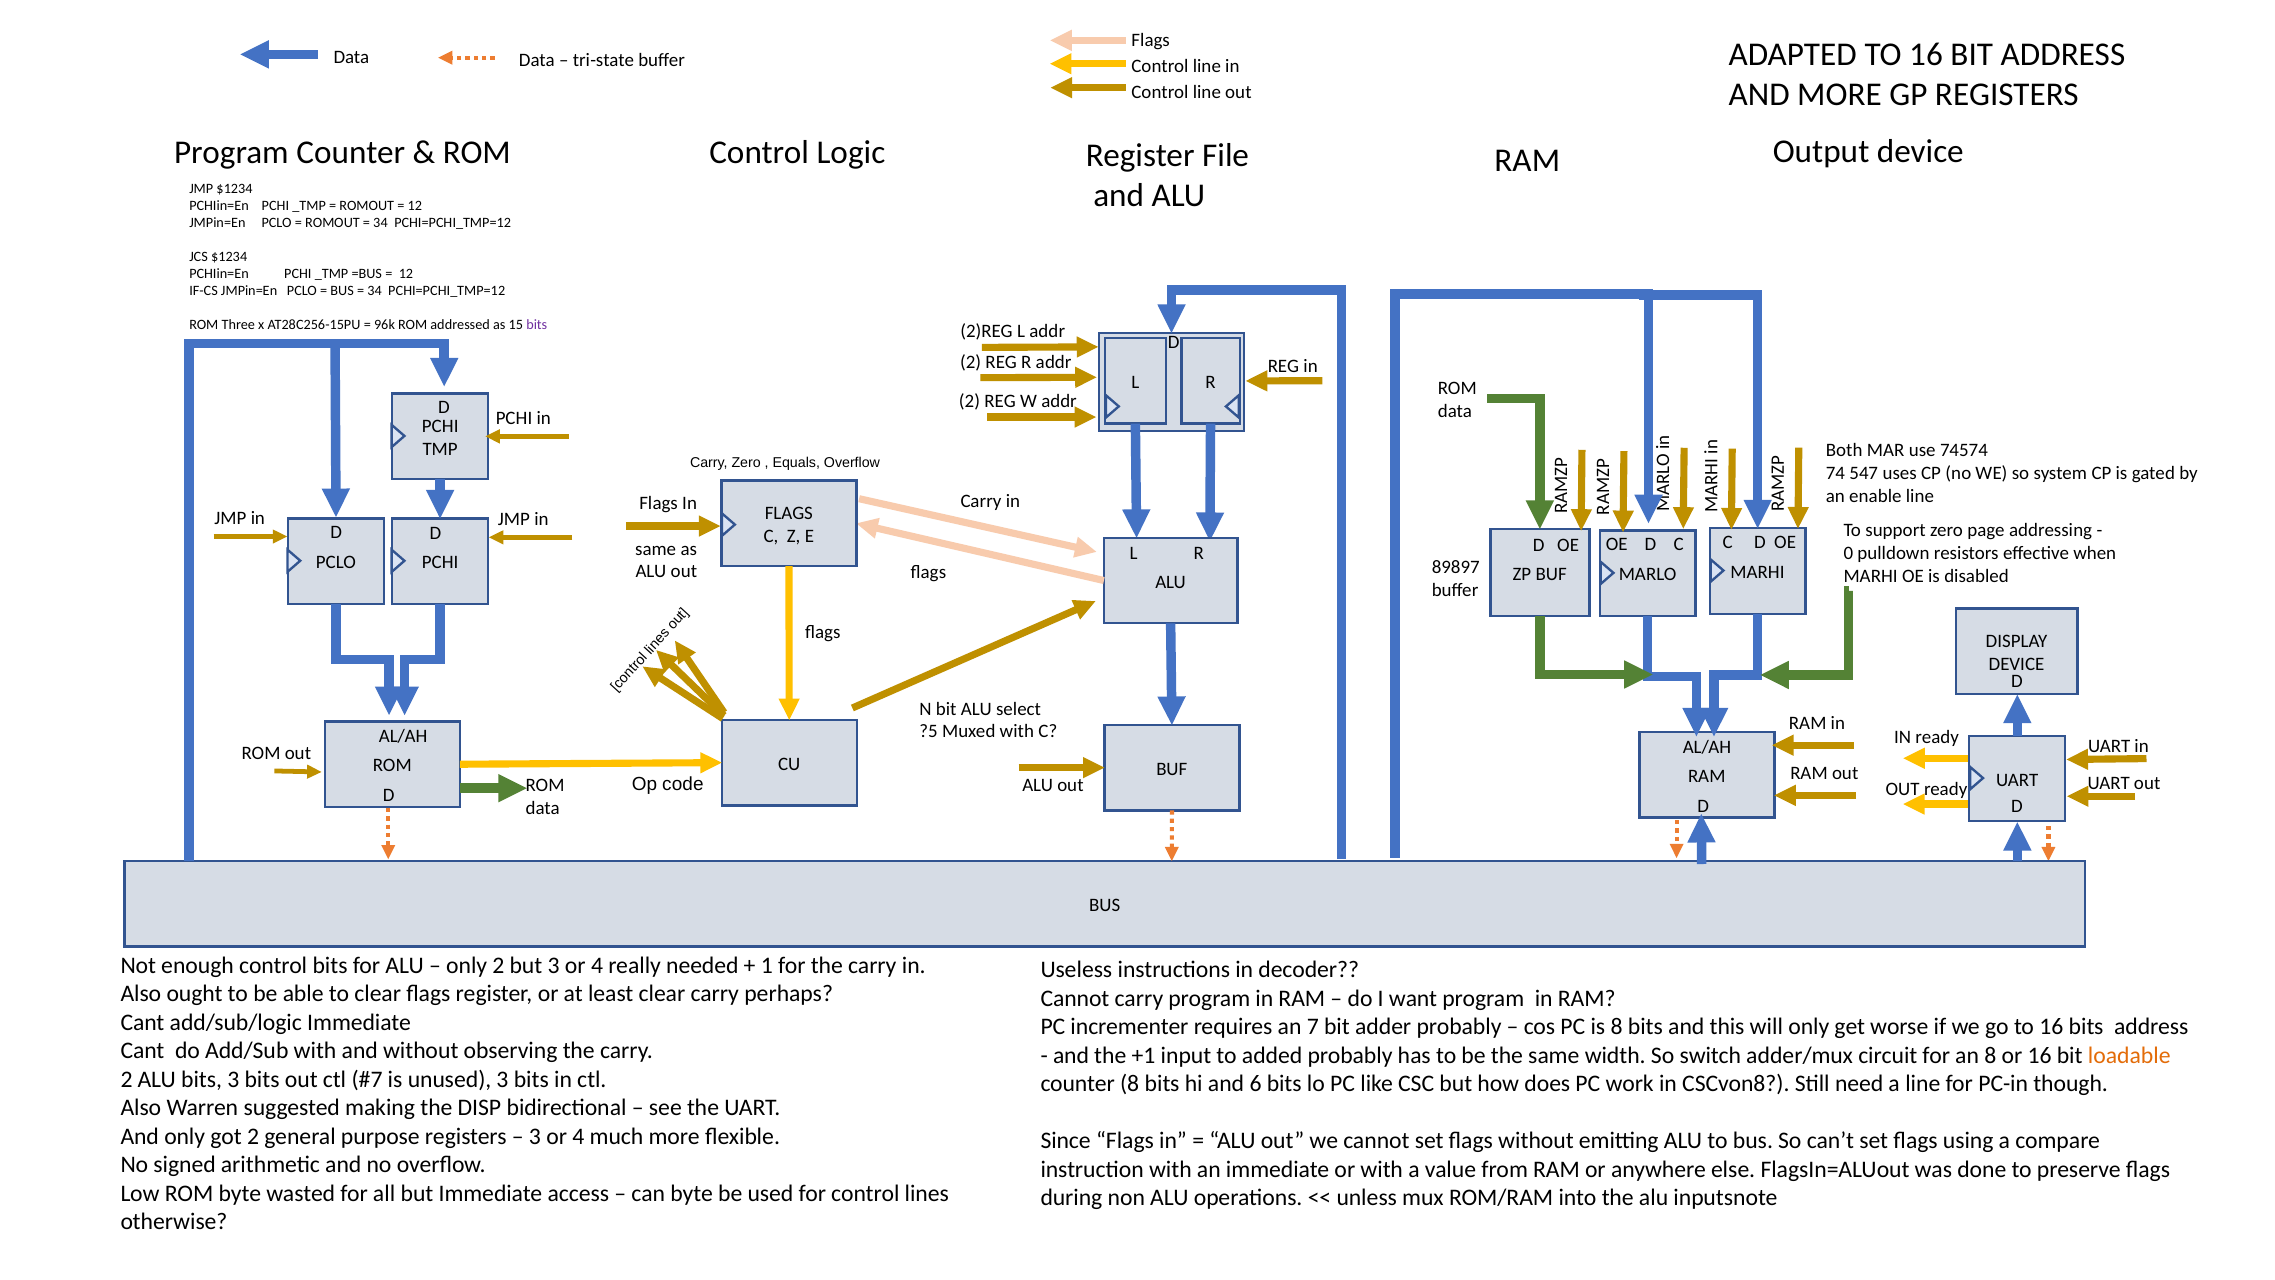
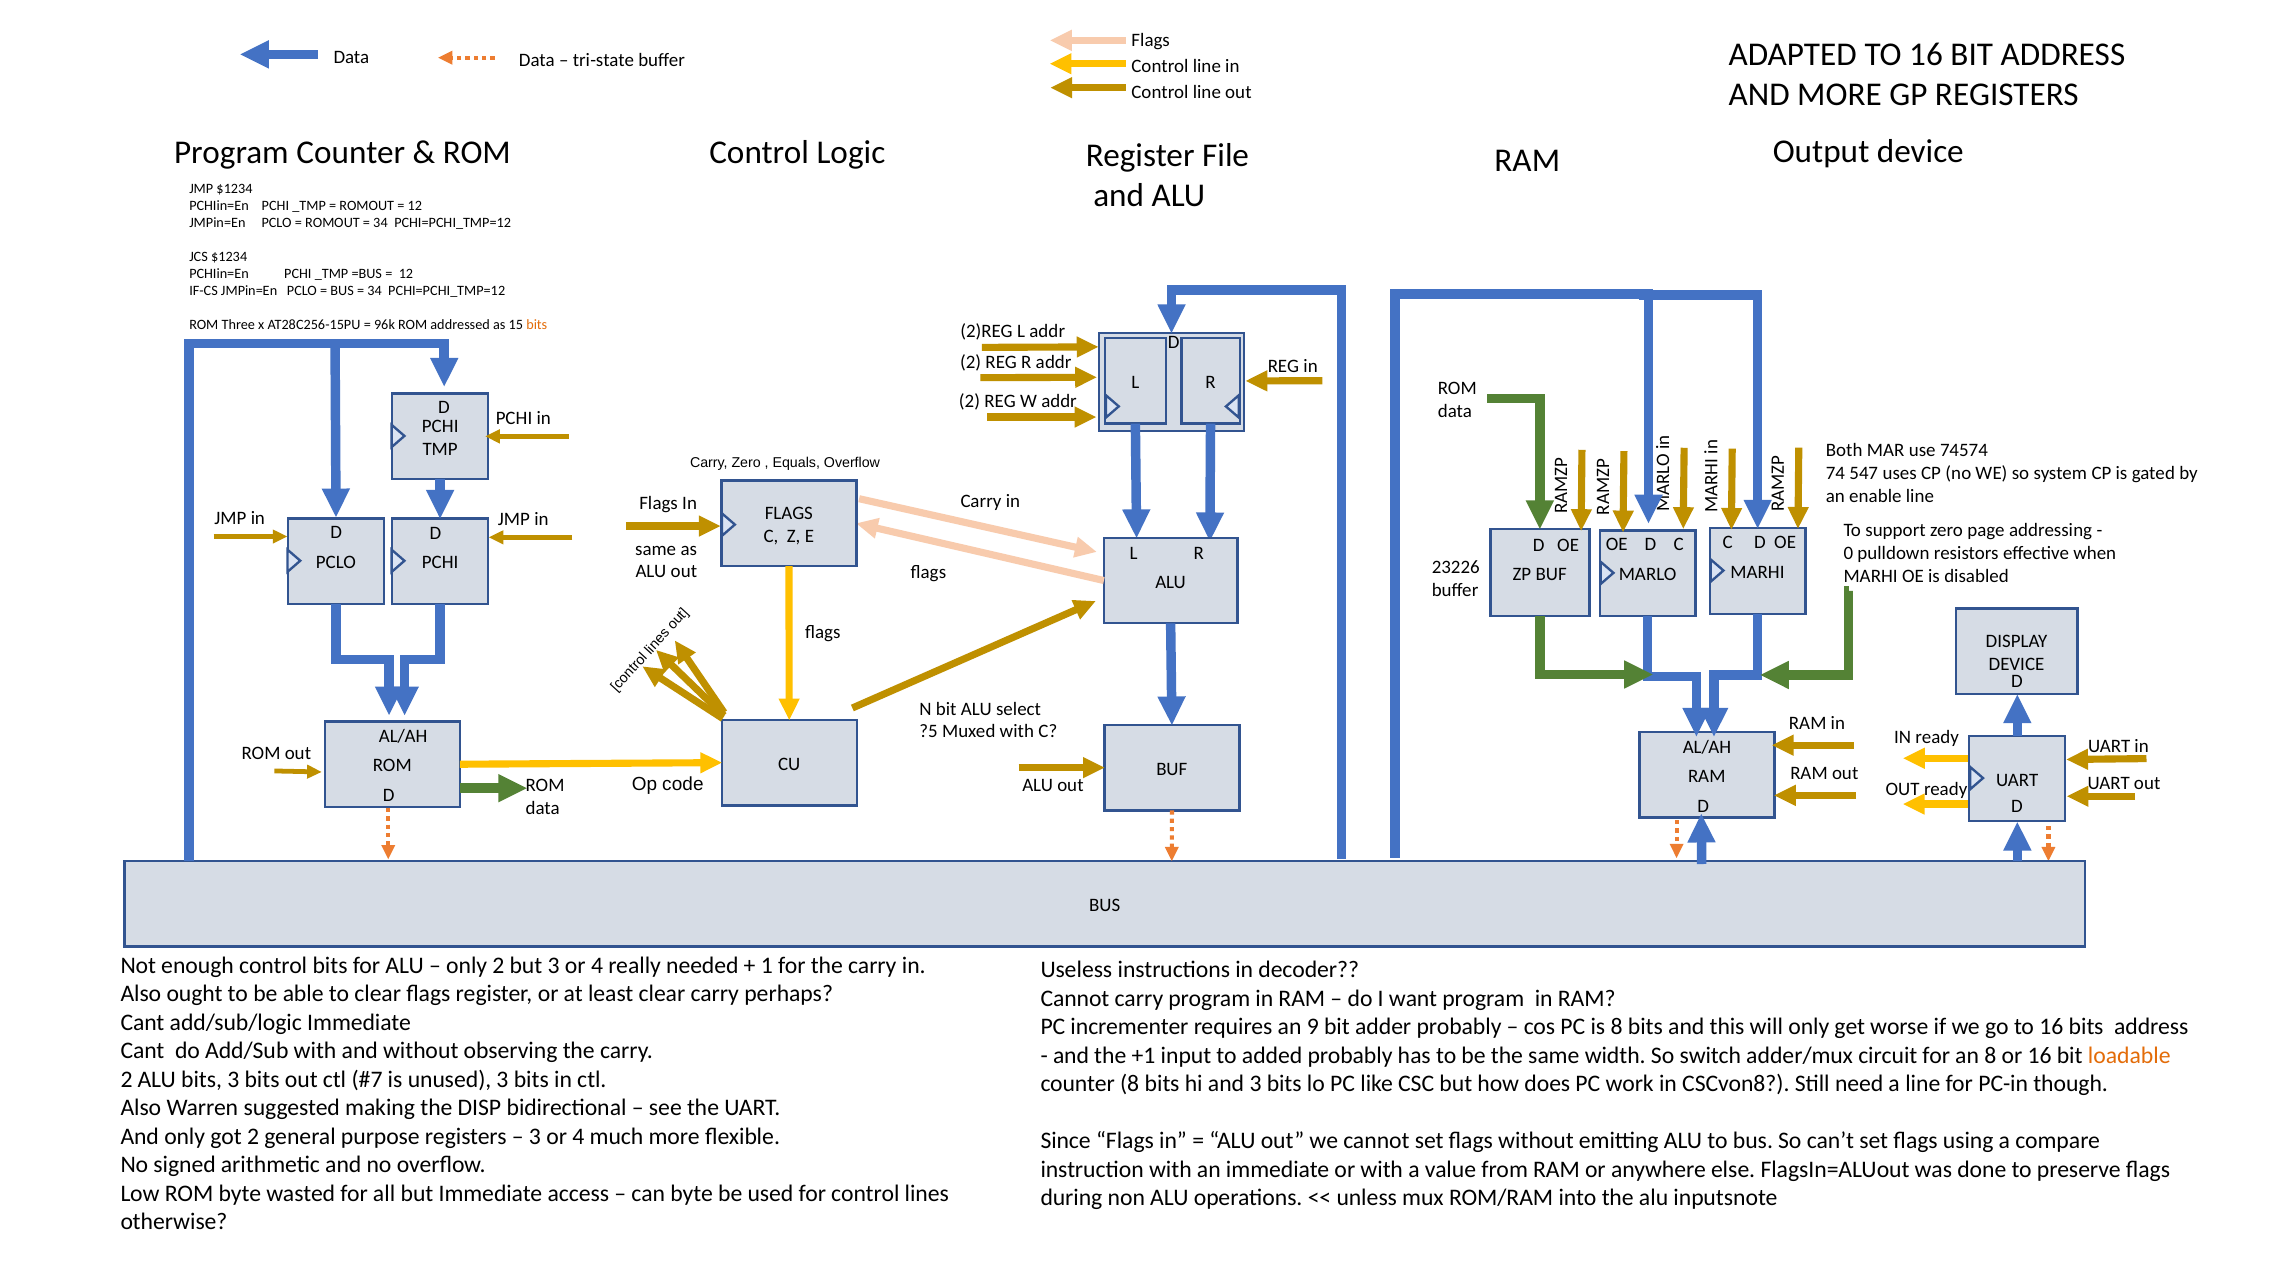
bits at (537, 325) colour: purple -> orange
89897: 89897 -> 23226
7: 7 -> 9
and 6: 6 -> 3
